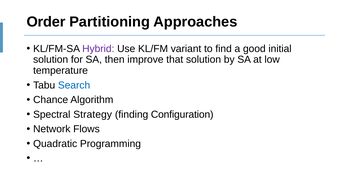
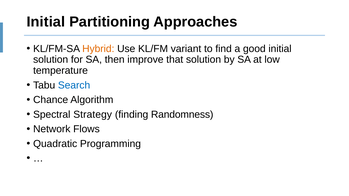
Order at (46, 22): Order -> Initial
Hybrid colour: purple -> orange
Configuration: Configuration -> Randomness
